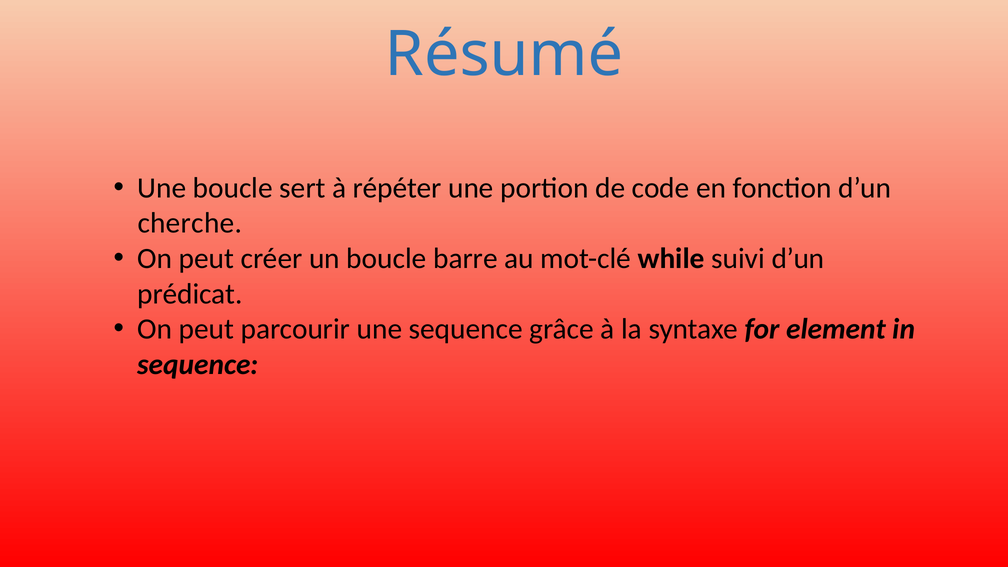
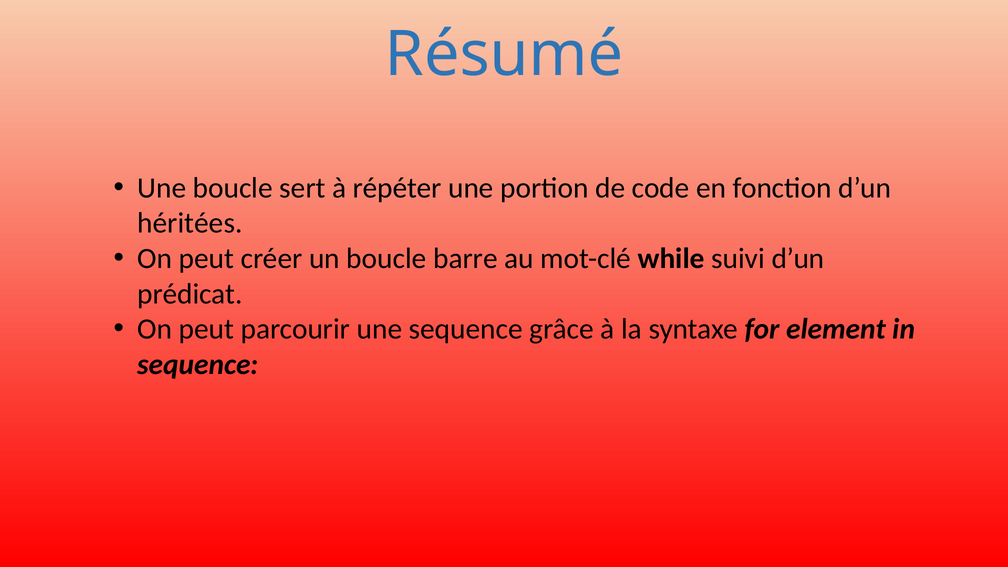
cherche: cherche -> héritées
